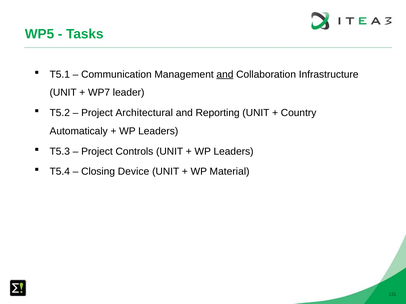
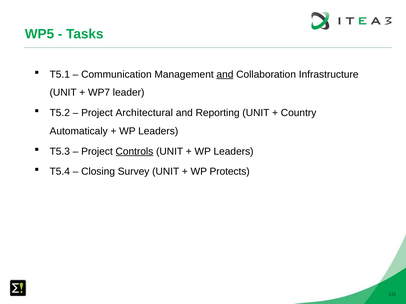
Controls underline: none -> present
Device: Device -> Survey
Material: Material -> Protects
